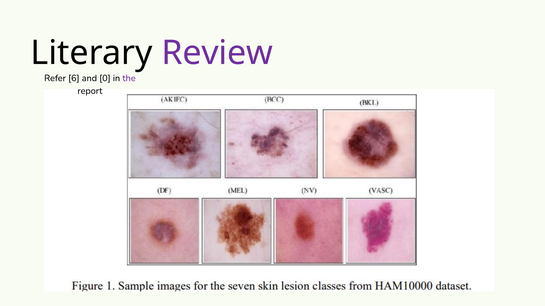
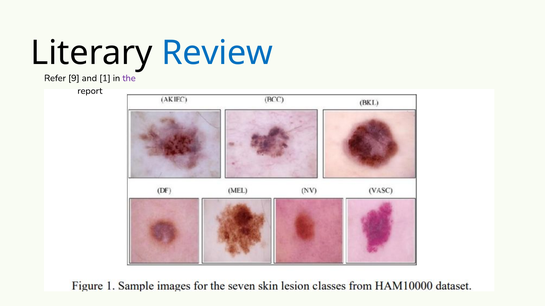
Review colour: purple -> blue
6: 6 -> 9
0: 0 -> 1
